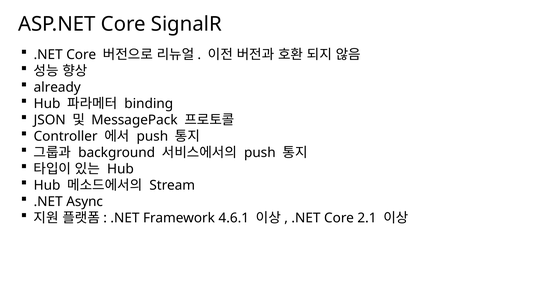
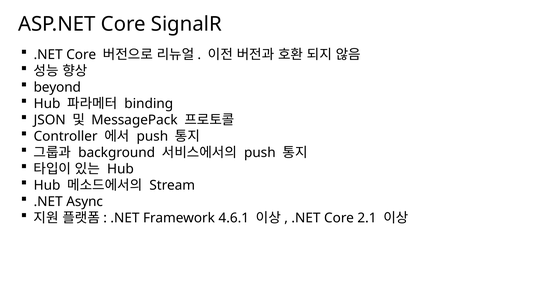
already: already -> beyond
